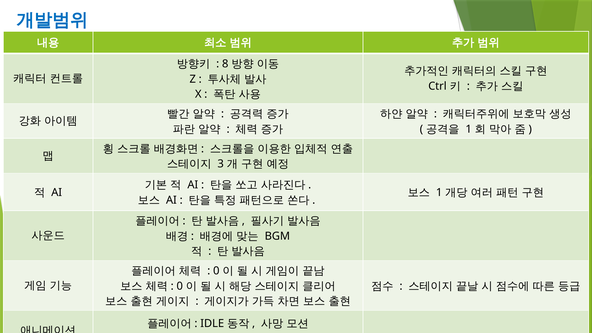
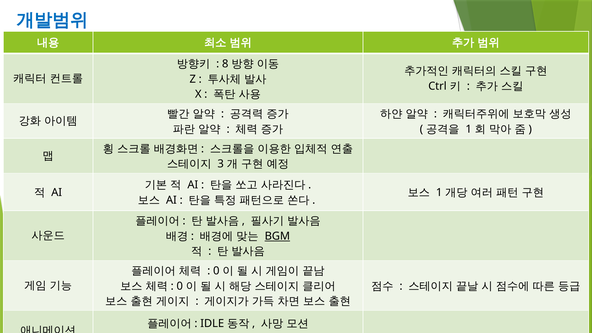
BGM underline: none -> present
